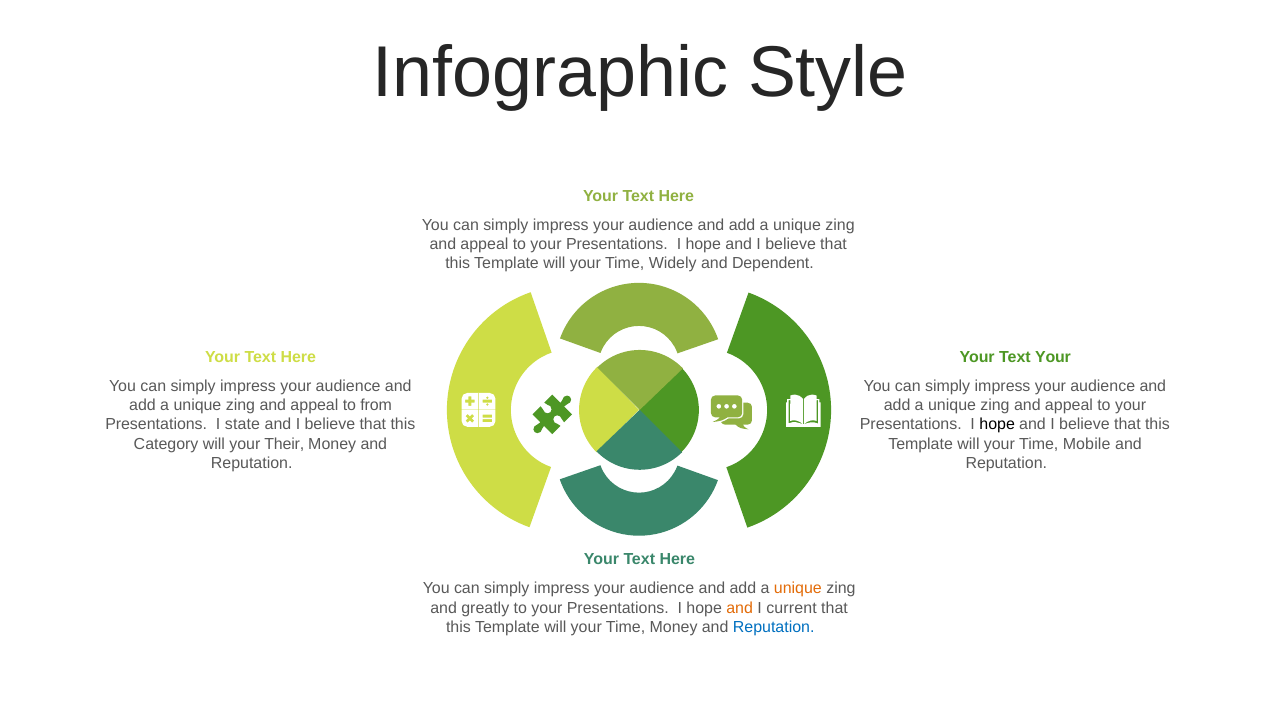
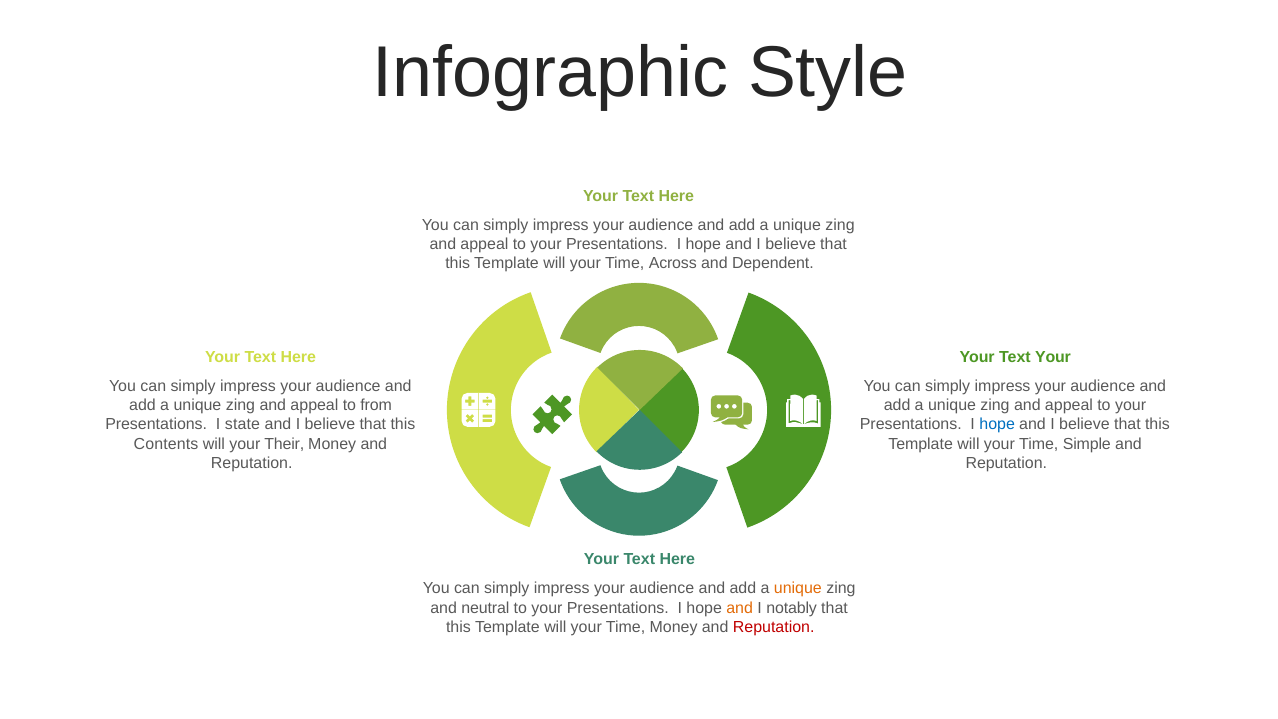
Widely: Widely -> Across
hope at (997, 425) colour: black -> blue
Category: Category -> Contents
Mobile: Mobile -> Simple
greatly: greatly -> neutral
current: current -> notably
Reputation at (774, 627) colour: blue -> red
